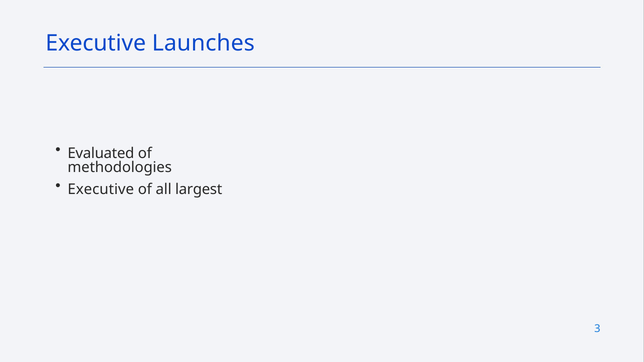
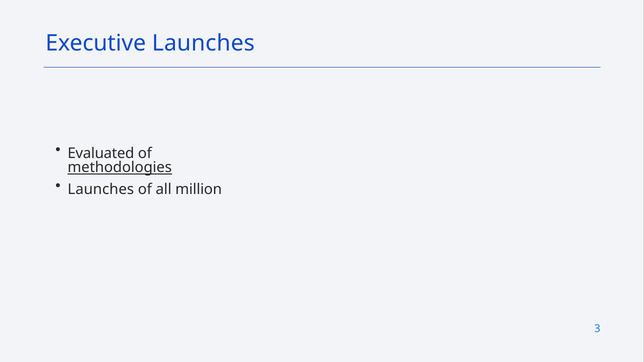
methodologies underline: none -> present
Executive at (101, 189): Executive -> Launches
largest: largest -> million
